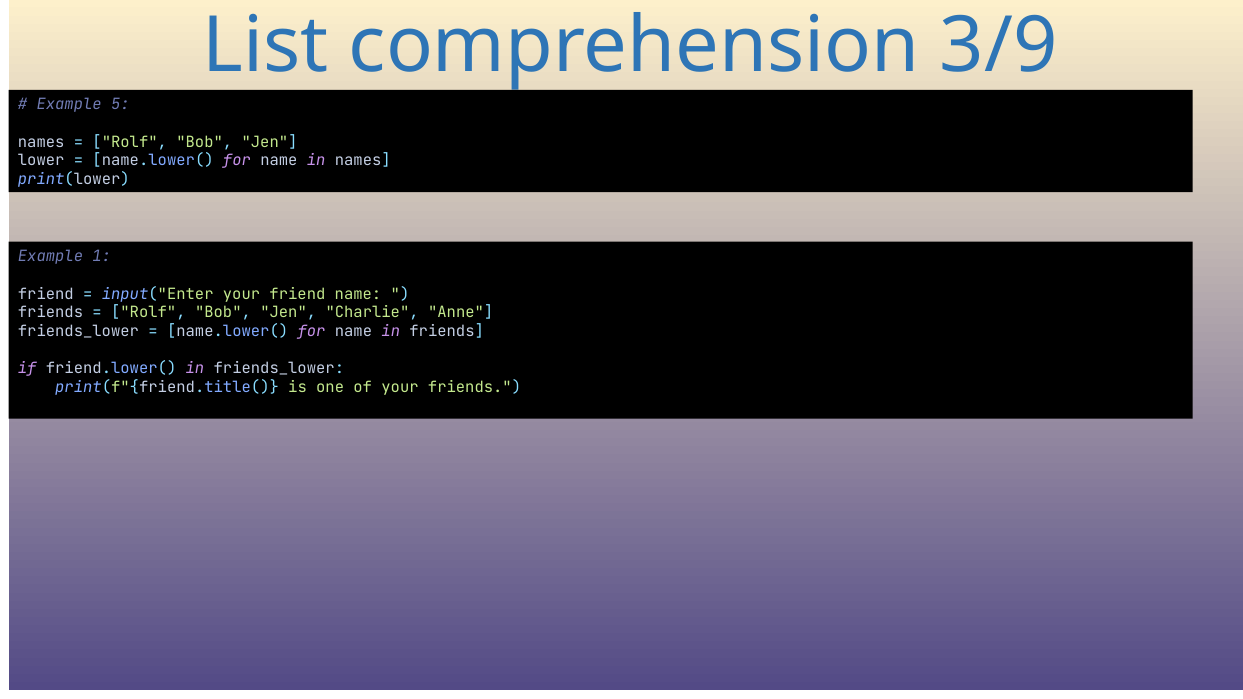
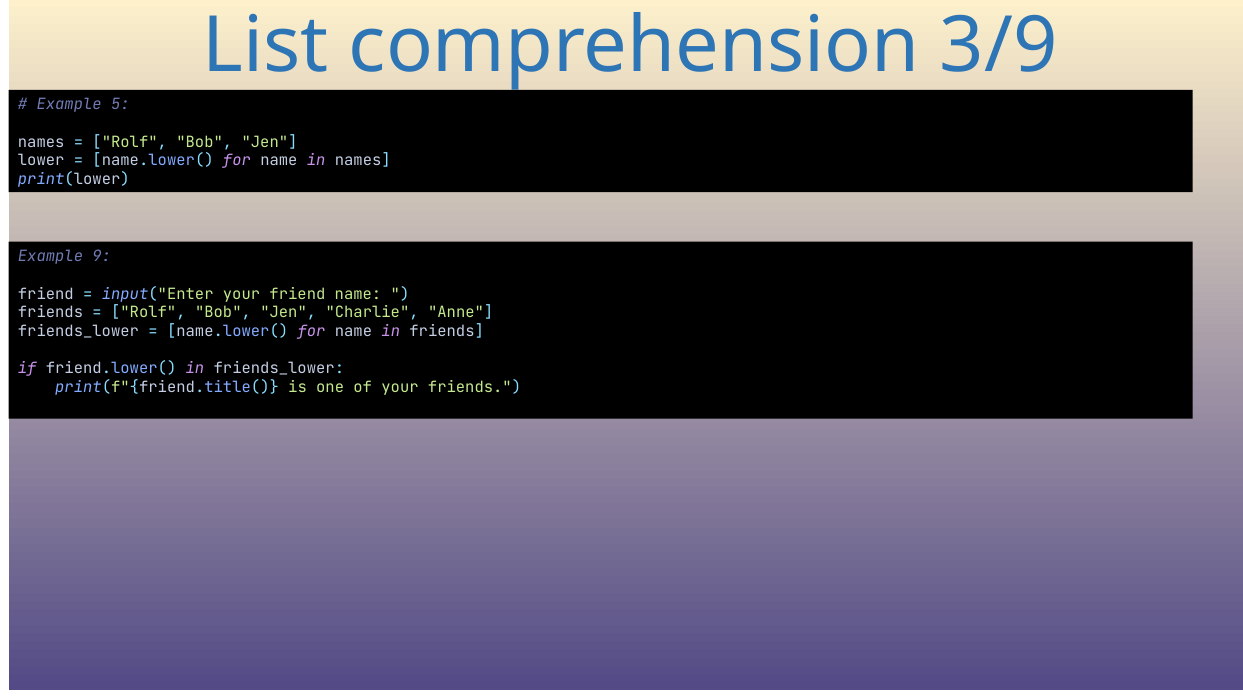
1: 1 -> 9
